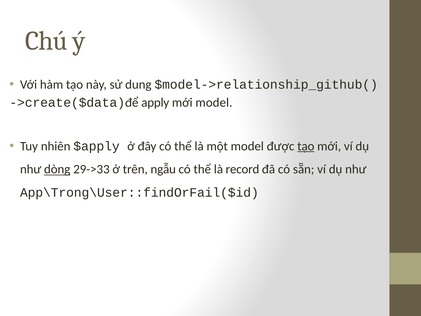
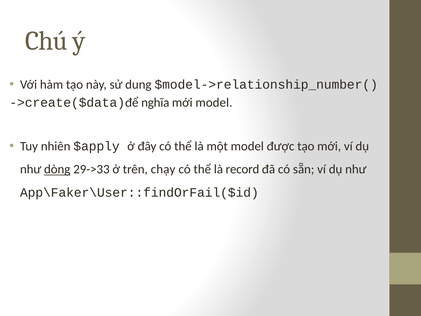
$model->relationship_github(: $model->relationship_github( -> $model->relationship_number(
apply: apply -> nghĩa
tạo at (306, 146) underline: present -> none
ngẫu: ngẫu -> chạy
App\Trong\User::findOrFail($id: App\Trong\User::findOrFail($id -> App\Faker\User::findOrFail($id
